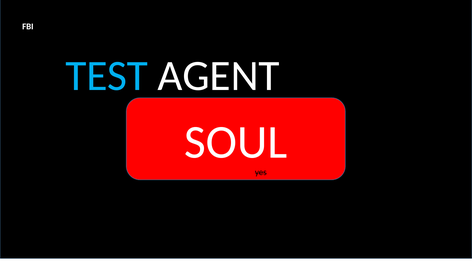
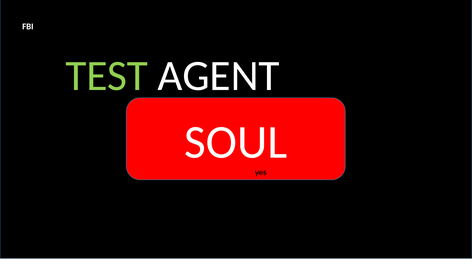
TEST colour: light blue -> light green
